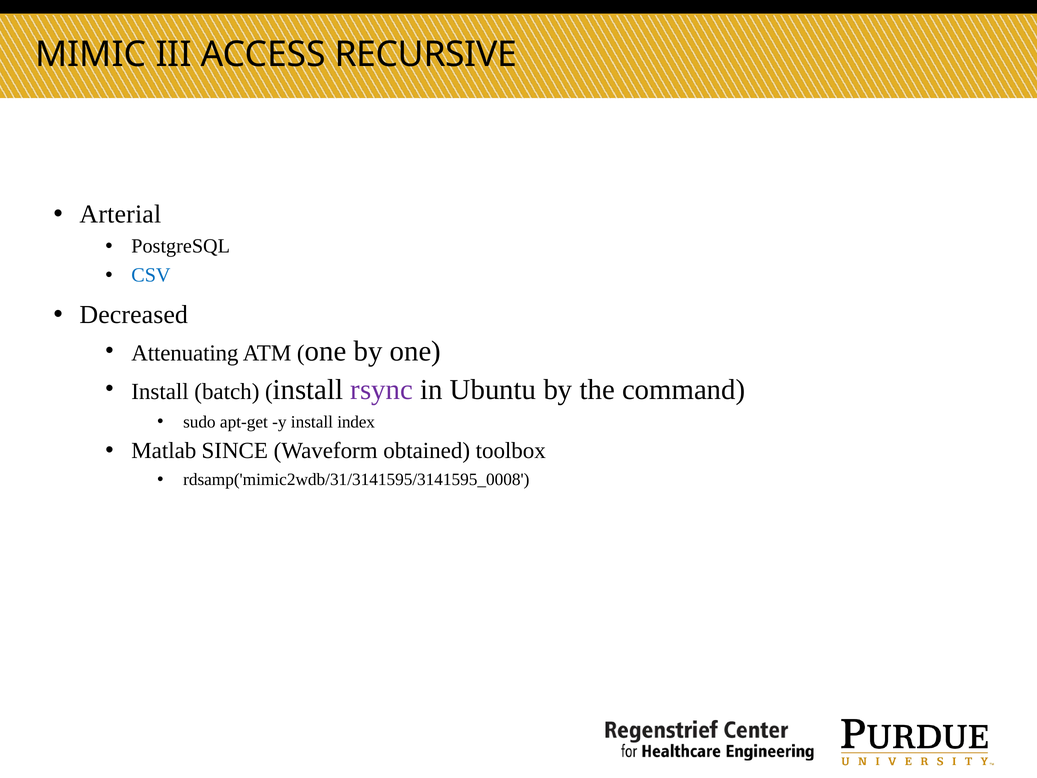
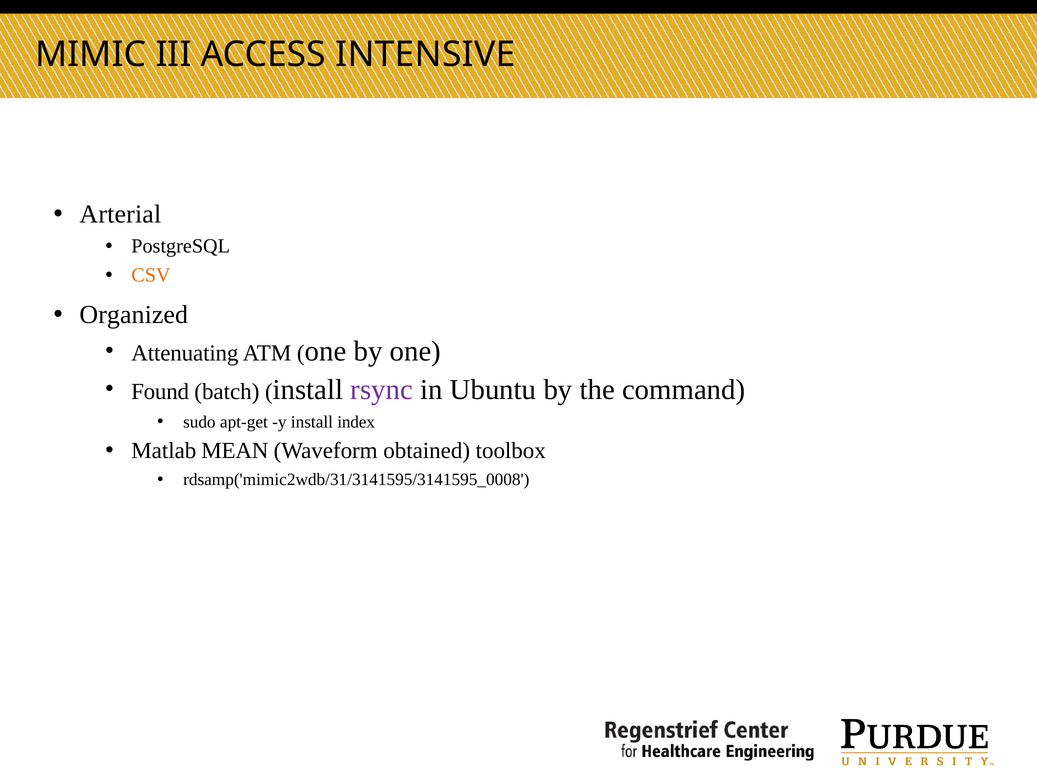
RECURSIVE: RECURSIVE -> INTENSIVE
CSV colour: blue -> orange
Decreased: Decreased -> Organized
Install at (160, 391): Install -> Found
SINCE: SINCE -> MEAN
